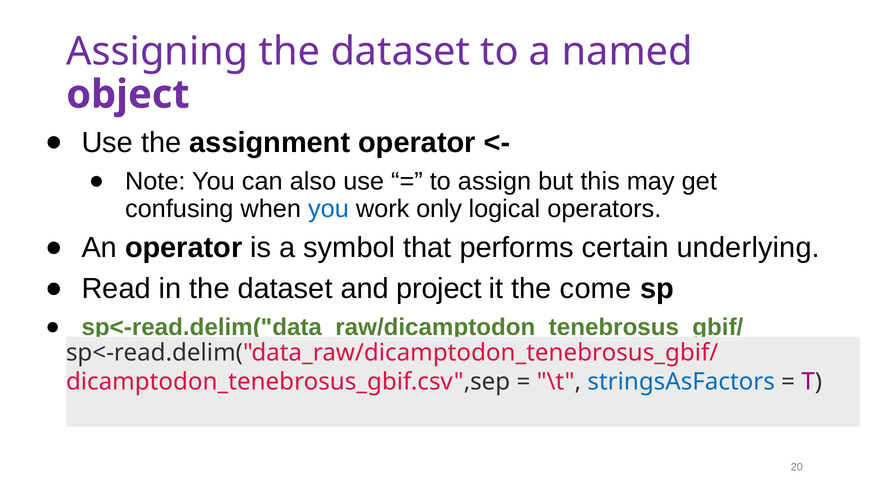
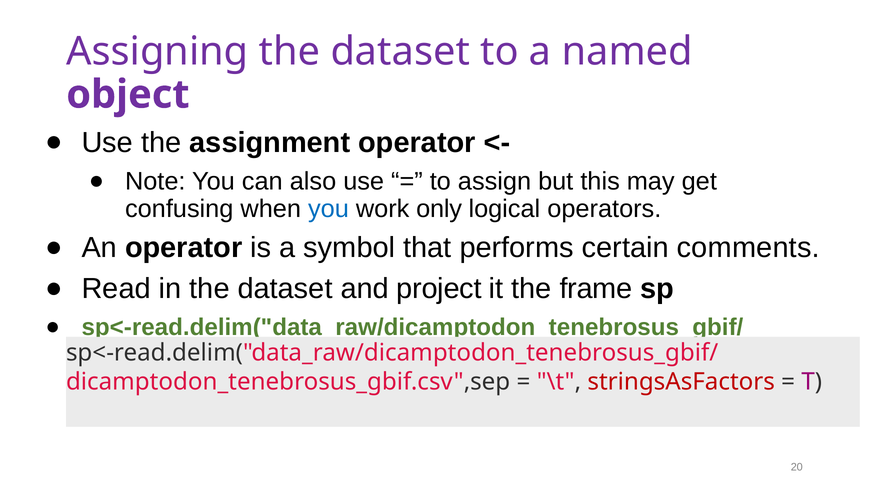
underlying: underlying -> comments
come: come -> frame
stringsAsFactors at (681, 382) colour: blue -> red
